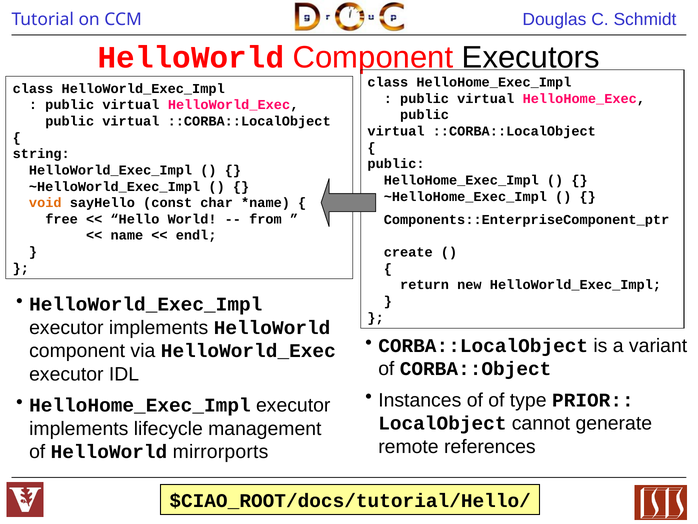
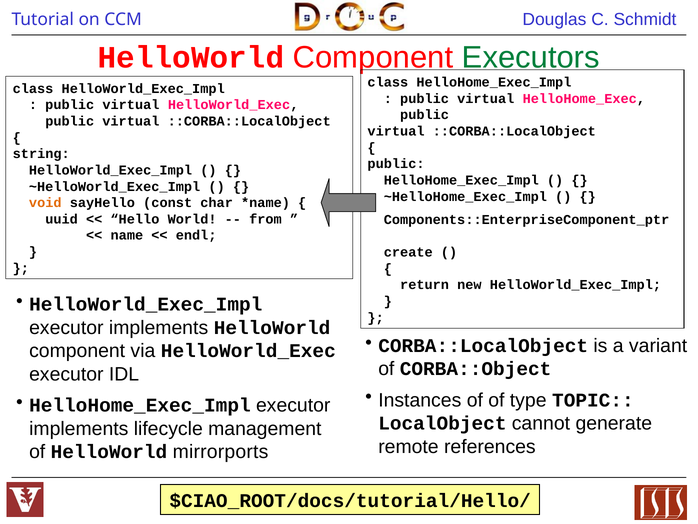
Executors colour: black -> green
free: free -> uuid
PRIOR: PRIOR -> TOPIC
